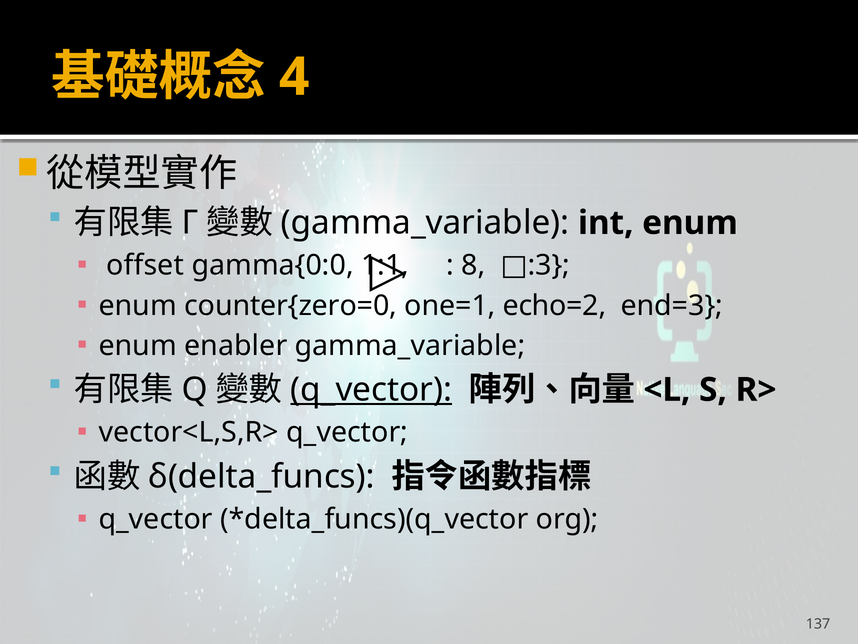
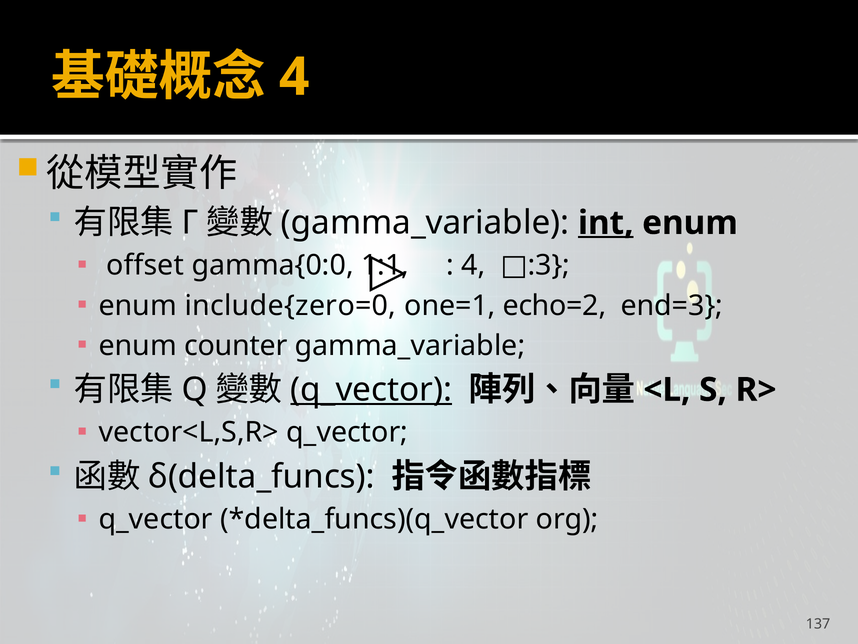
int underline: none -> present
8 at (473, 265): 8 -> 4
counter{zero=0: counter{zero=0 -> include{zero=0
enabler: enabler -> counter
